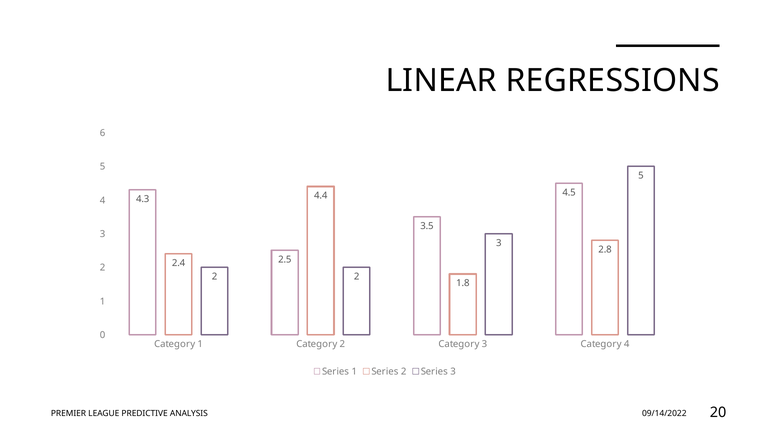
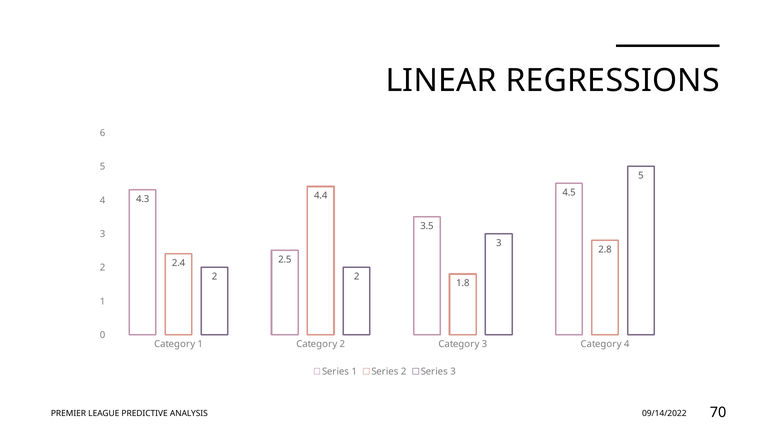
20: 20 -> 70
